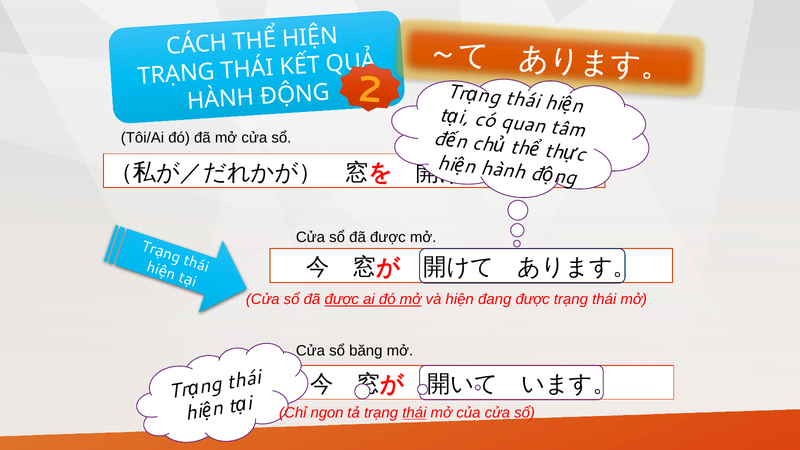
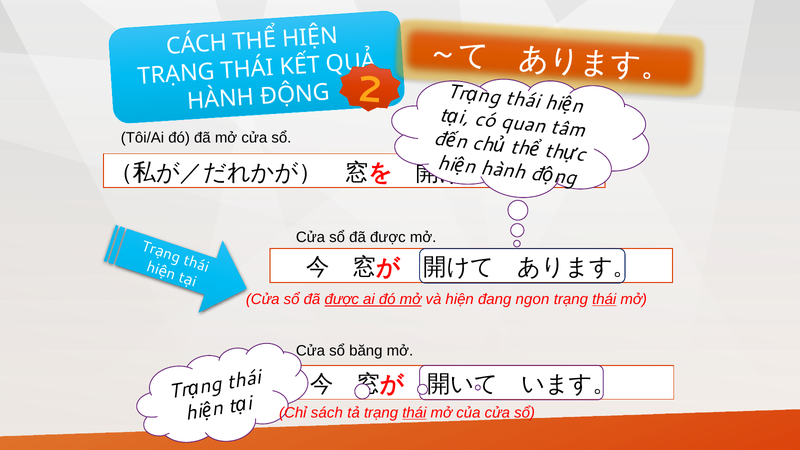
đang được: được -> ngon
thái at (604, 299) underline: none -> present
ngon: ngon -> sách
